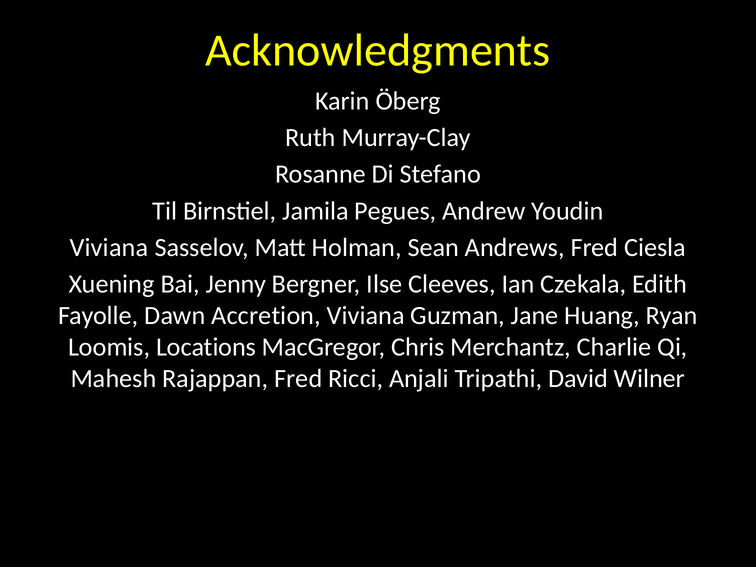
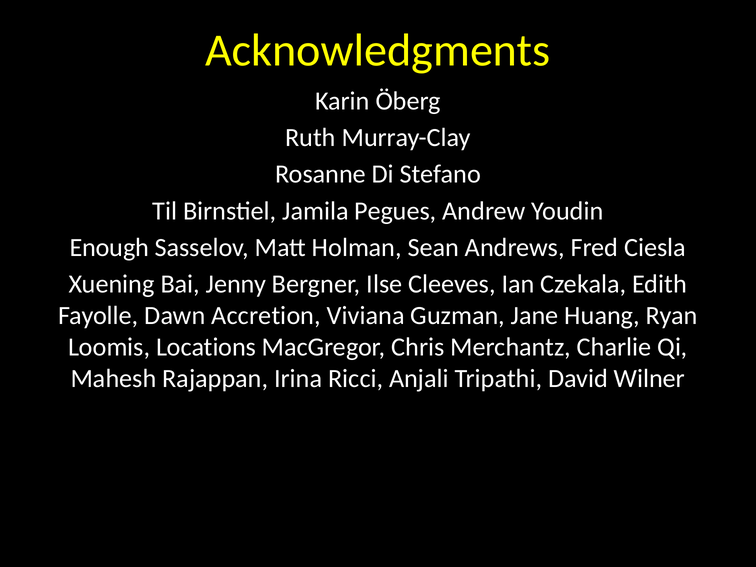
Viviana at (109, 248): Viviana -> Enough
Rajappan Fred: Fred -> Irina
